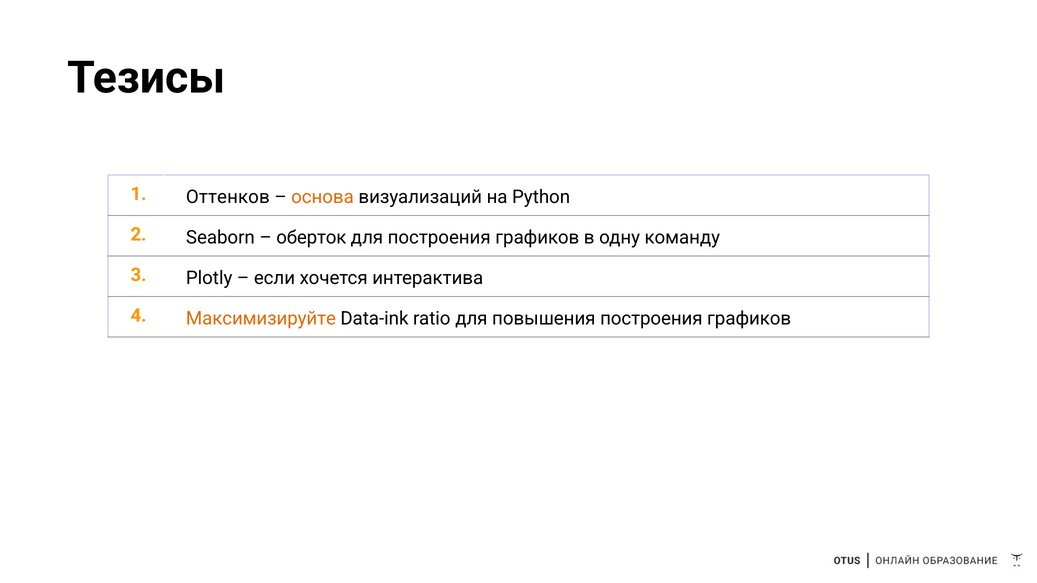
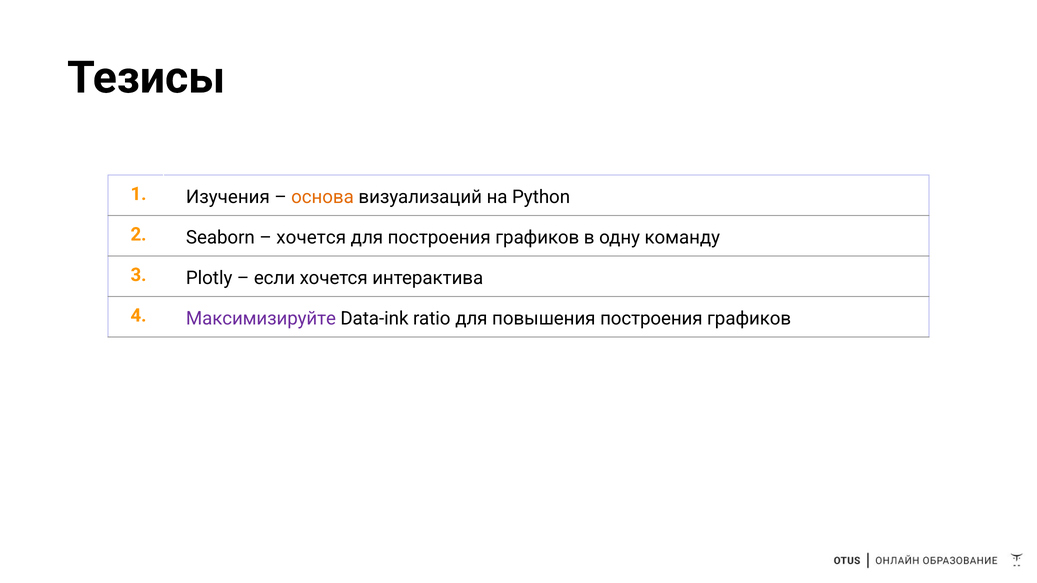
Оттенков: Оттенков -> Изучения
оберток at (311, 238): оберток -> хочется
Максимизируйте colour: orange -> purple
